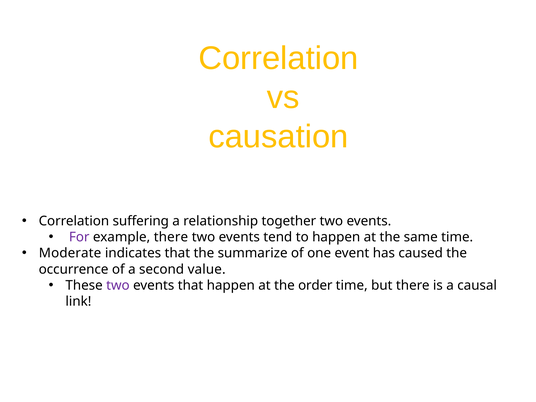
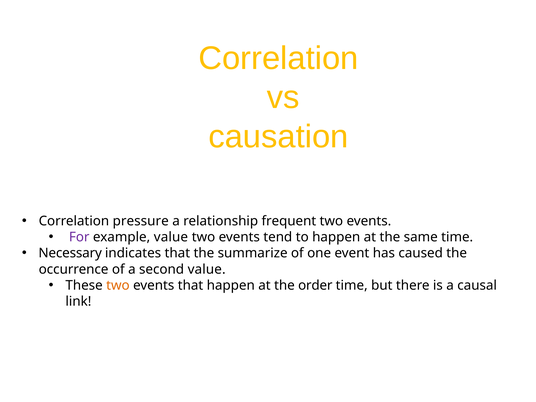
suffering: suffering -> pressure
together: together -> frequent
example there: there -> value
Moderate: Moderate -> Necessary
two at (118, 285) colour: purple -> orange
